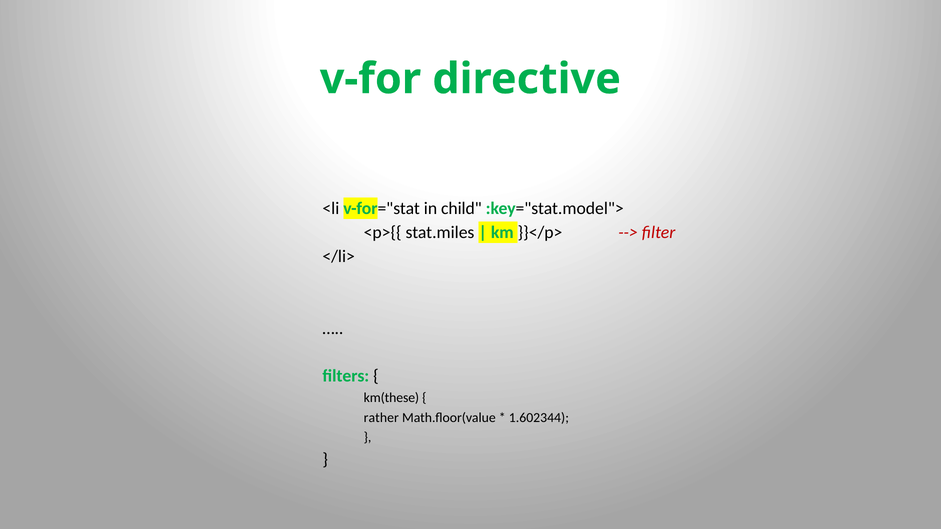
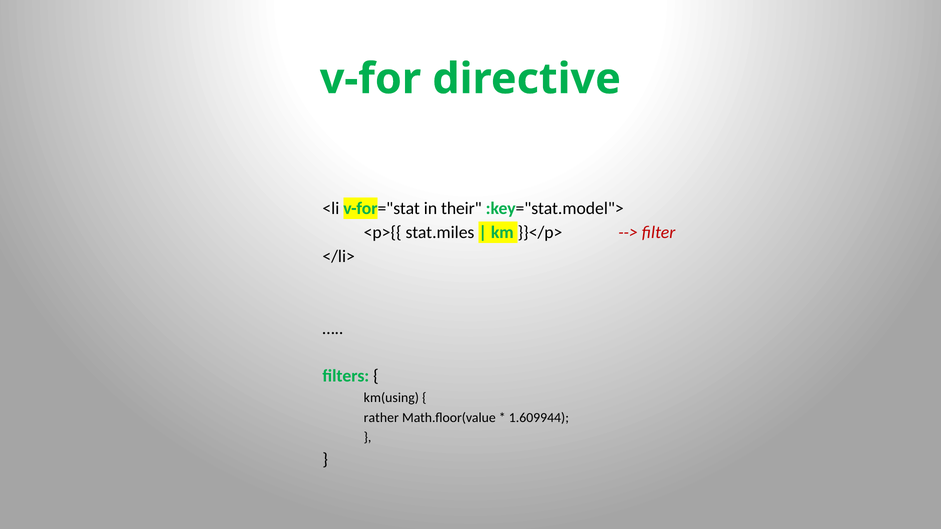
child: child -> their
km(these: km(these -> km(using
1.602344: 1.602344 -> 1.609944
